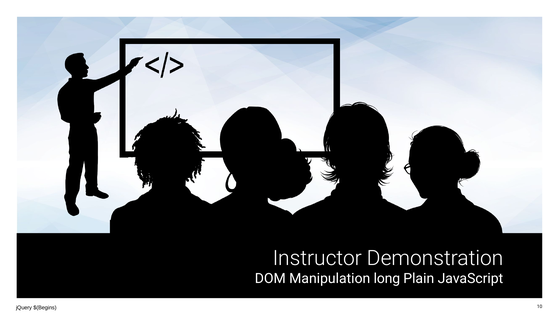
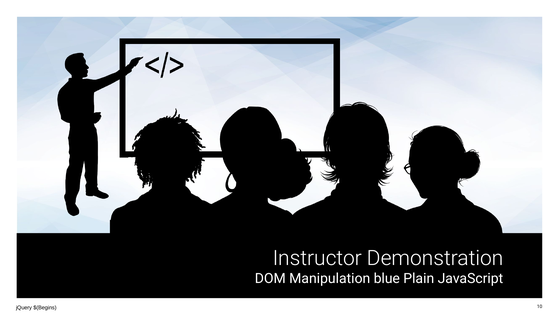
long: long -> blue
